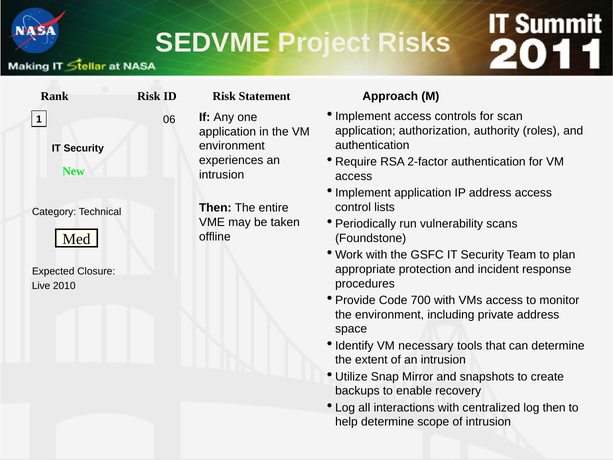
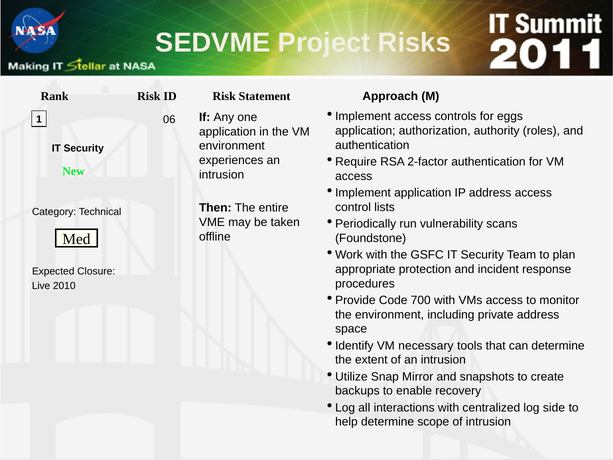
scan: scan -> eggs
log then: then -> side
